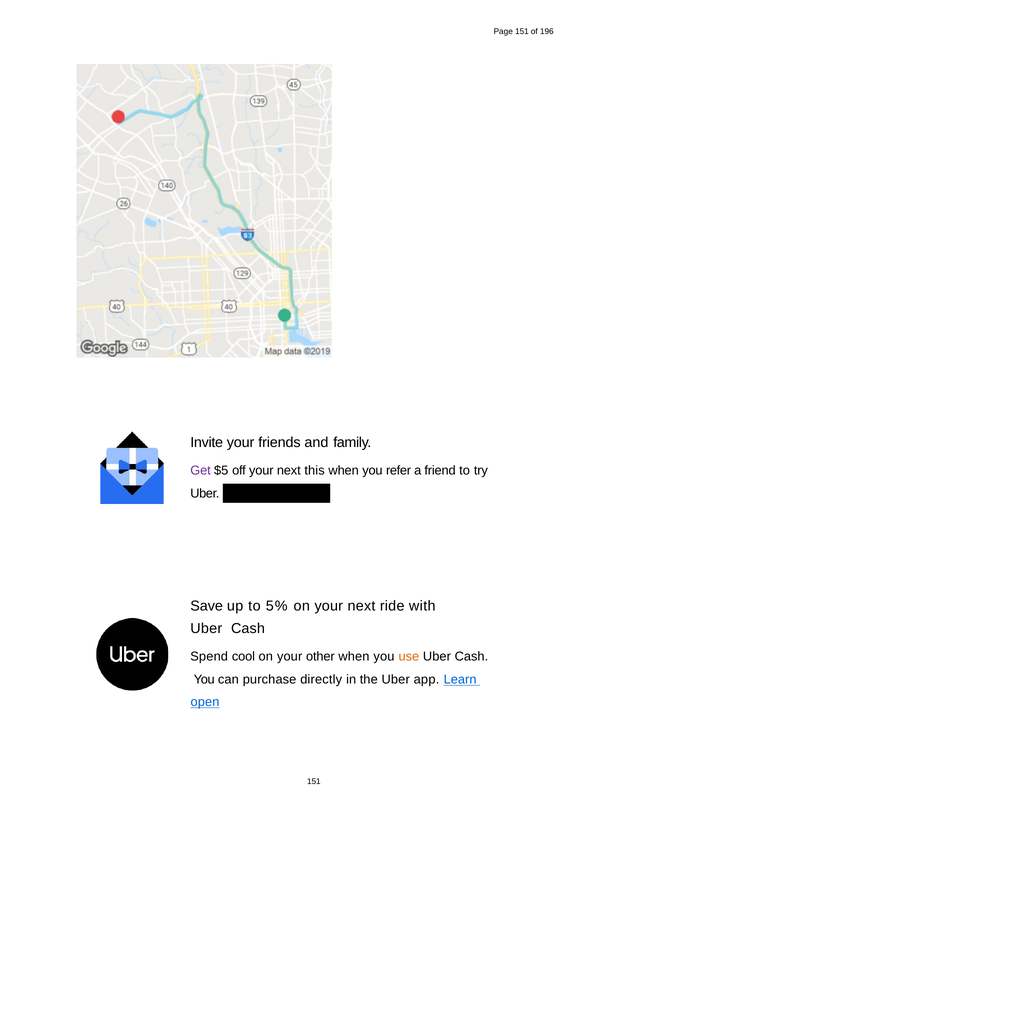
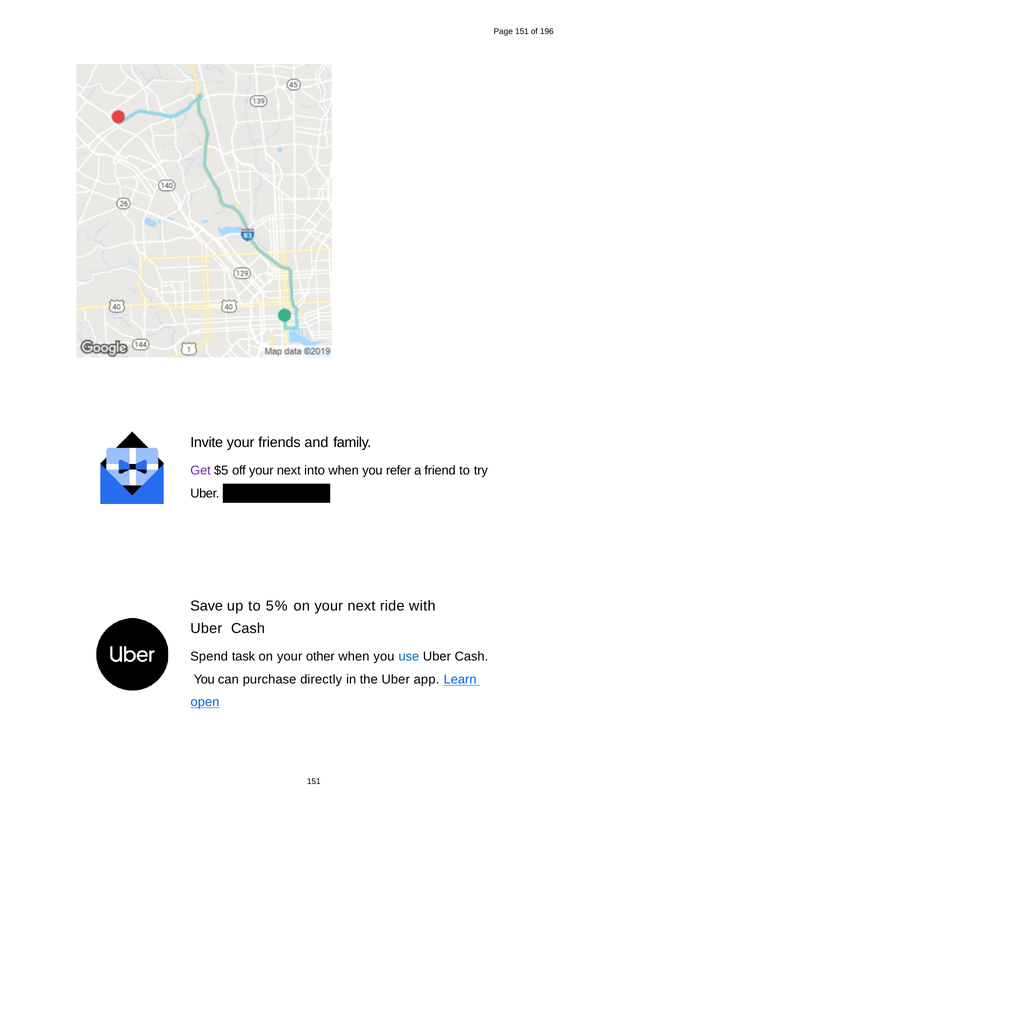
this: this -> into
cool: cool -> task
use colour: orange -> blue
